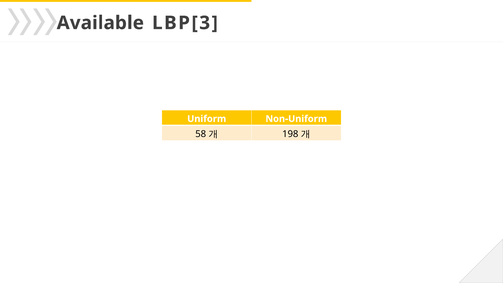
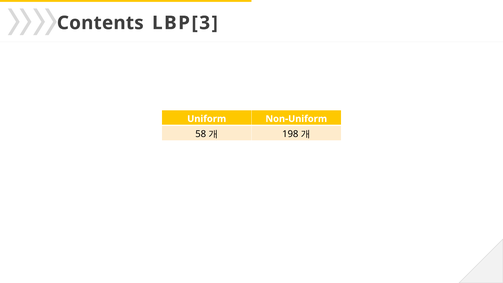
Available: Available -> Contents
